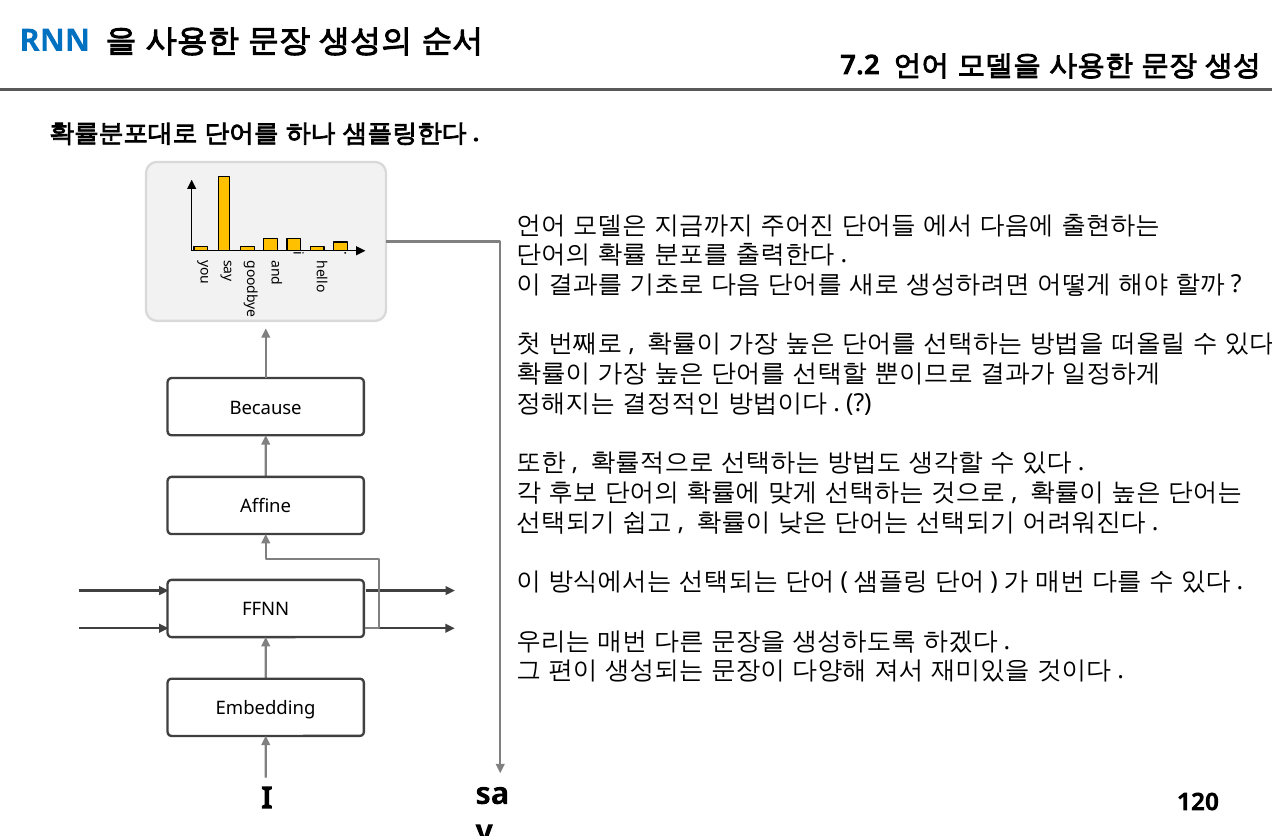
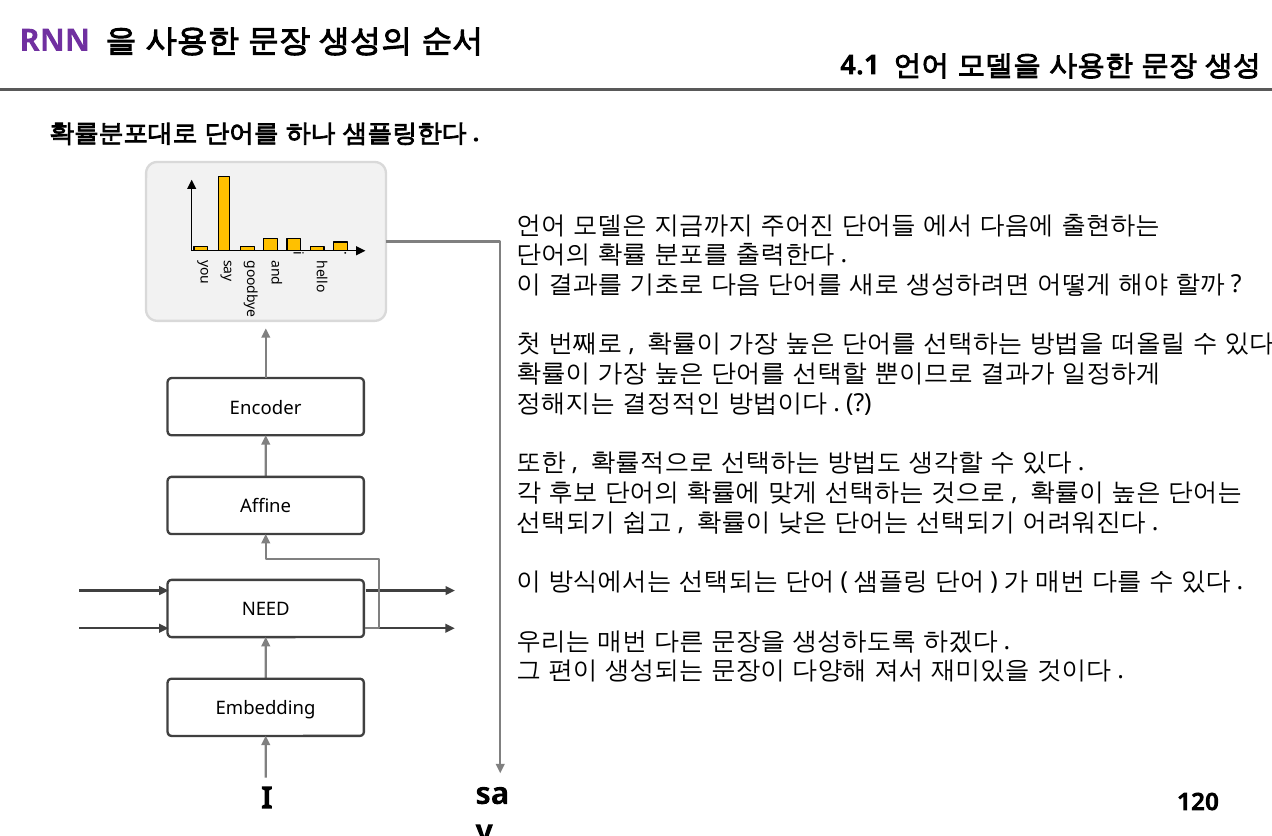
RNN colour: blue -> purple
7.2: 7.2 -> 4.1
Because: Because -> Encoder
FFNN: FFNN -> NEED
